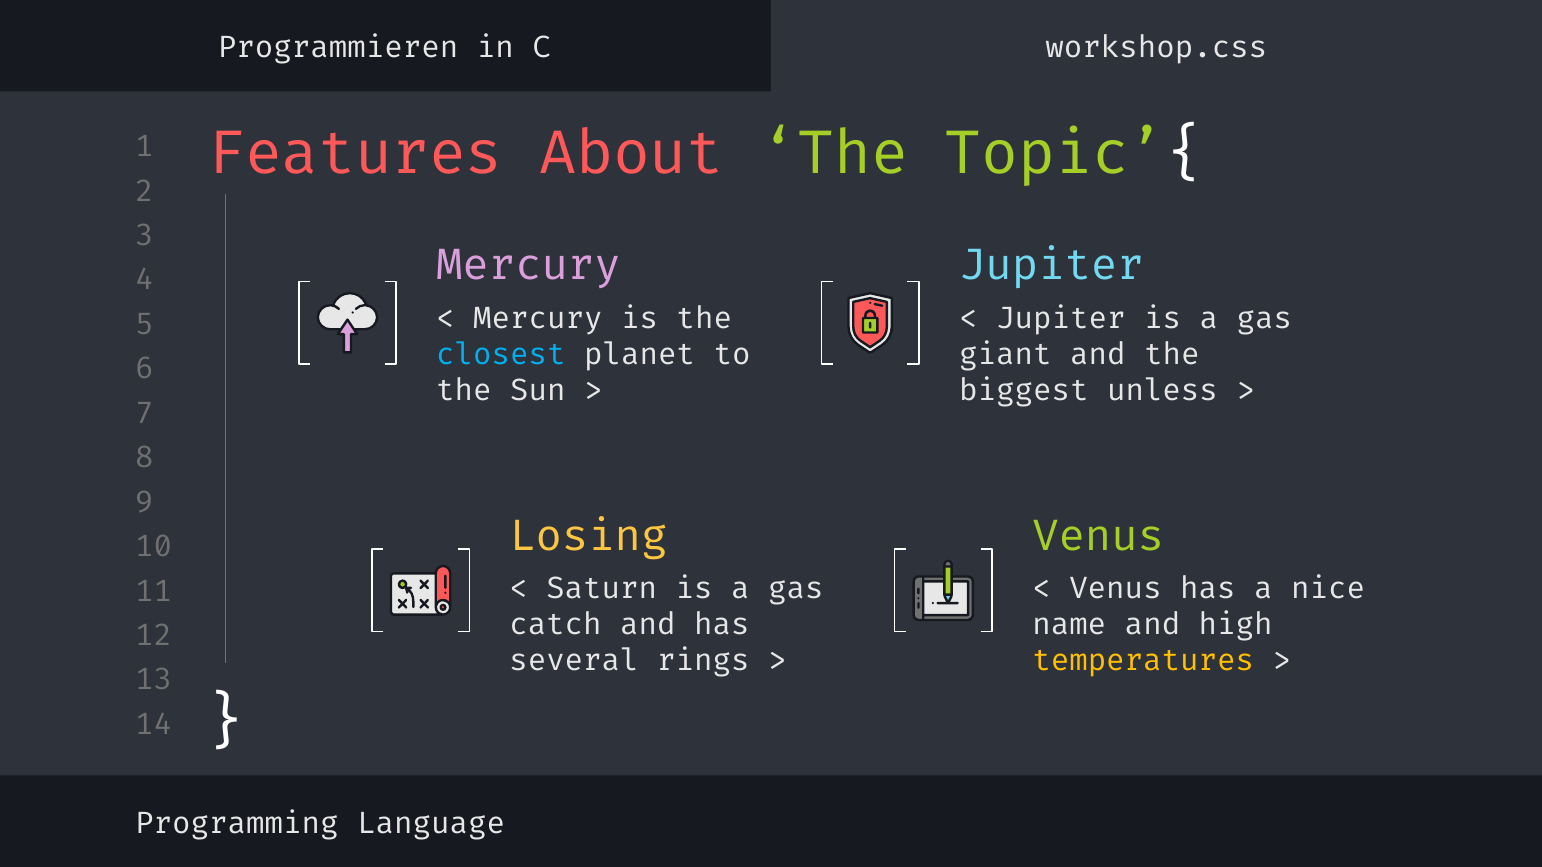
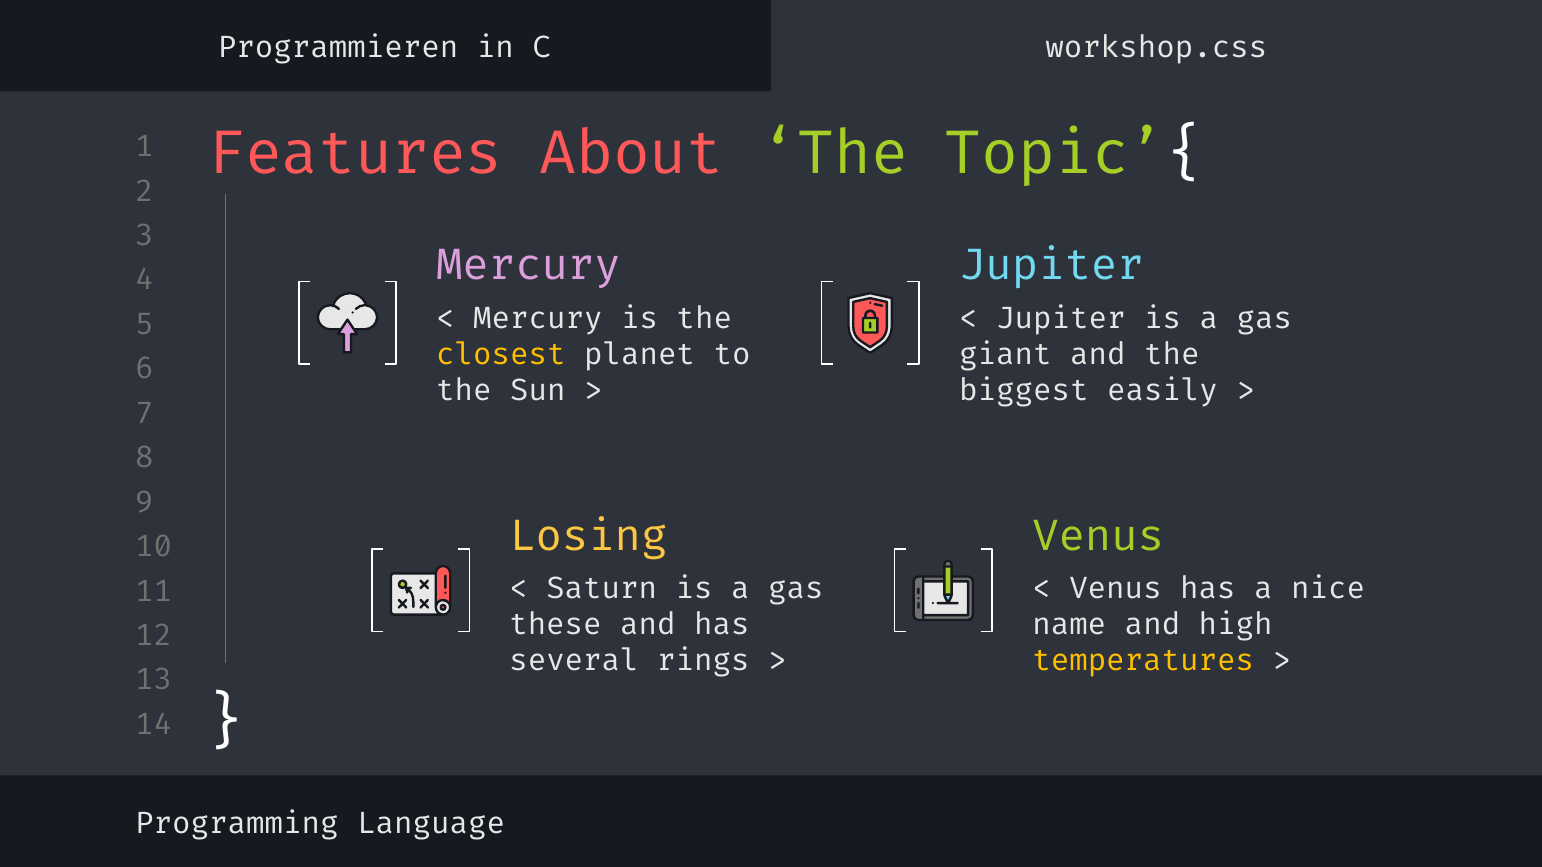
closest colour: light blue -> yellow
unless: unless -> easily
catch: catch -> these
